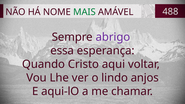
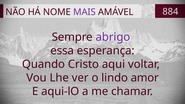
MAIS colour: green -> purple
488: 488 -> 884
anjos: anjos -> amor
